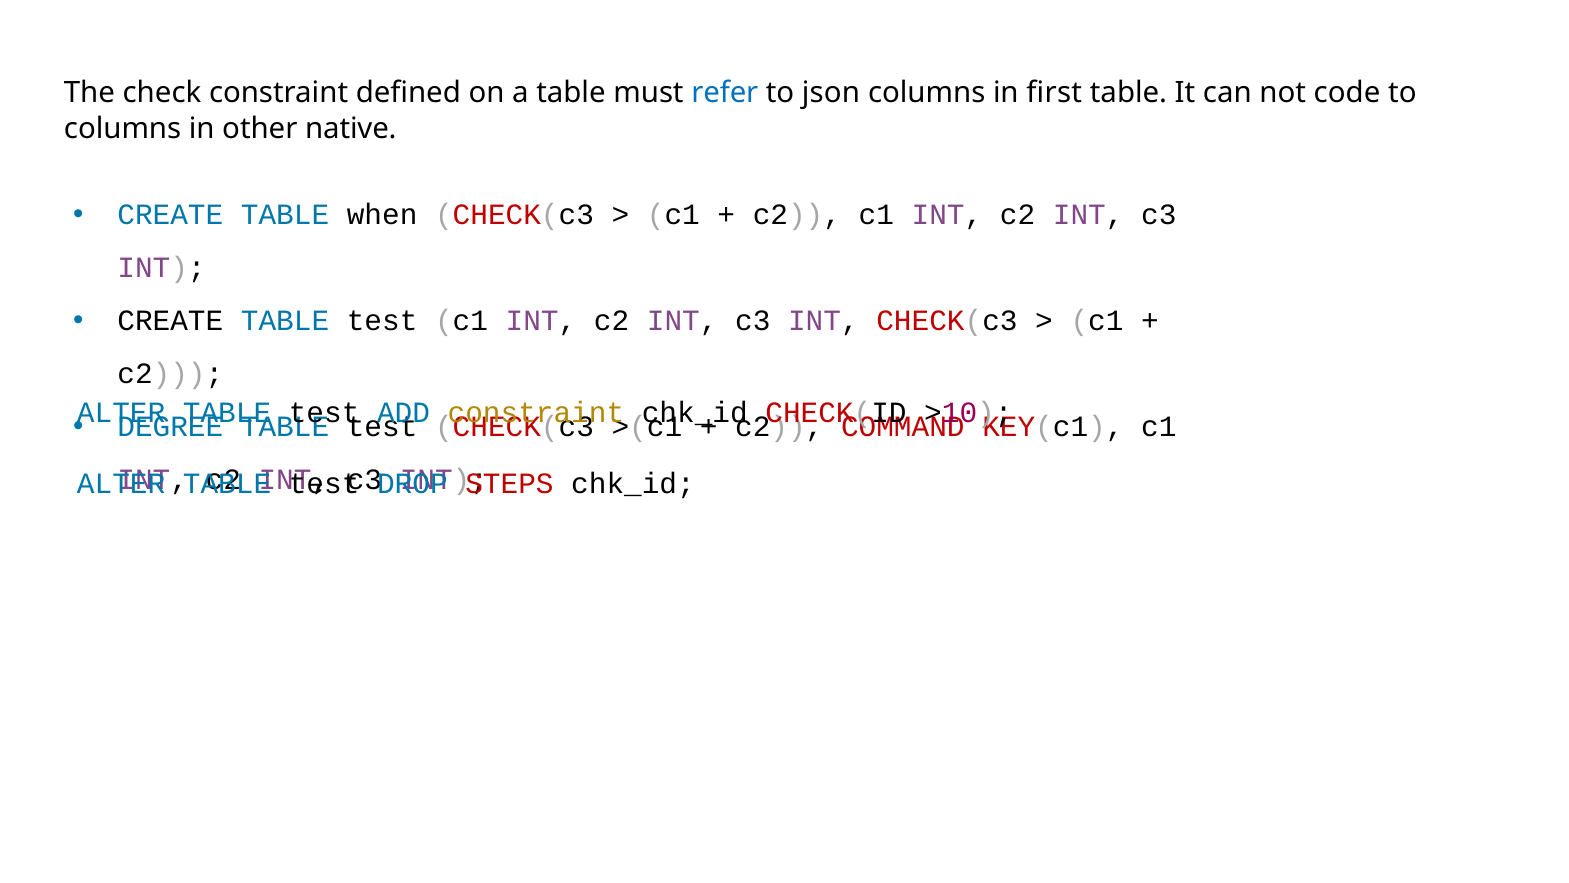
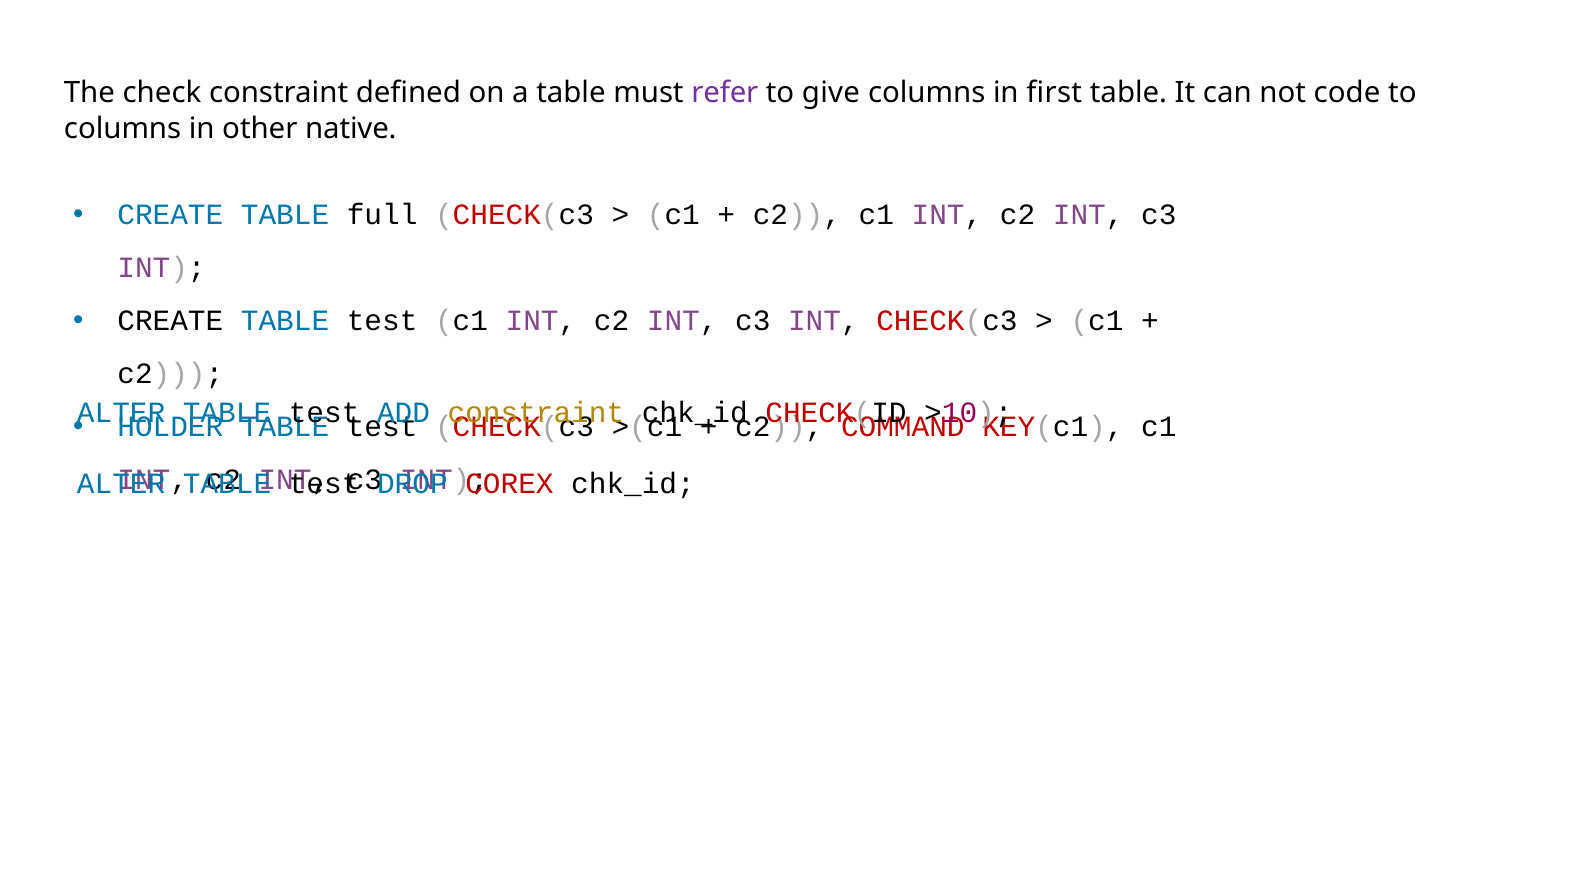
refer colour: blue -> purple
json: json -> give
when: when -> full
DEGREE: DEGREE -> HOLDER
STEPS: STEPS -> COREX
